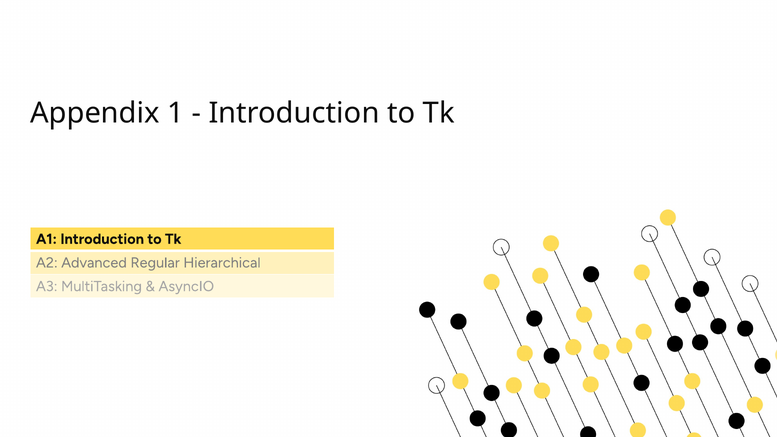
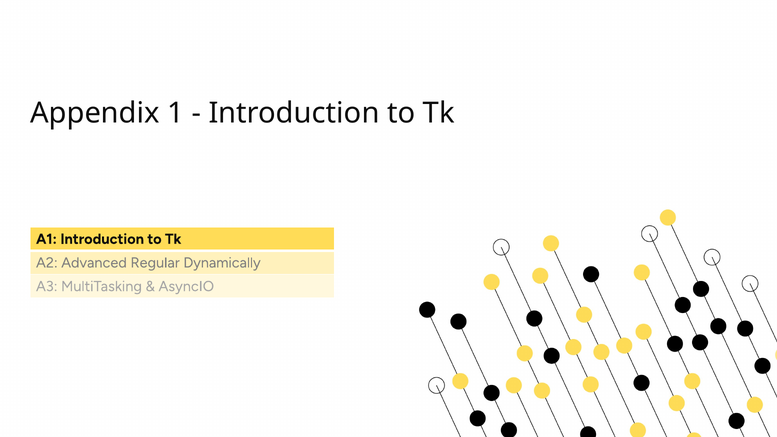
Hierarchical: Hierarchical -> Dynamically
